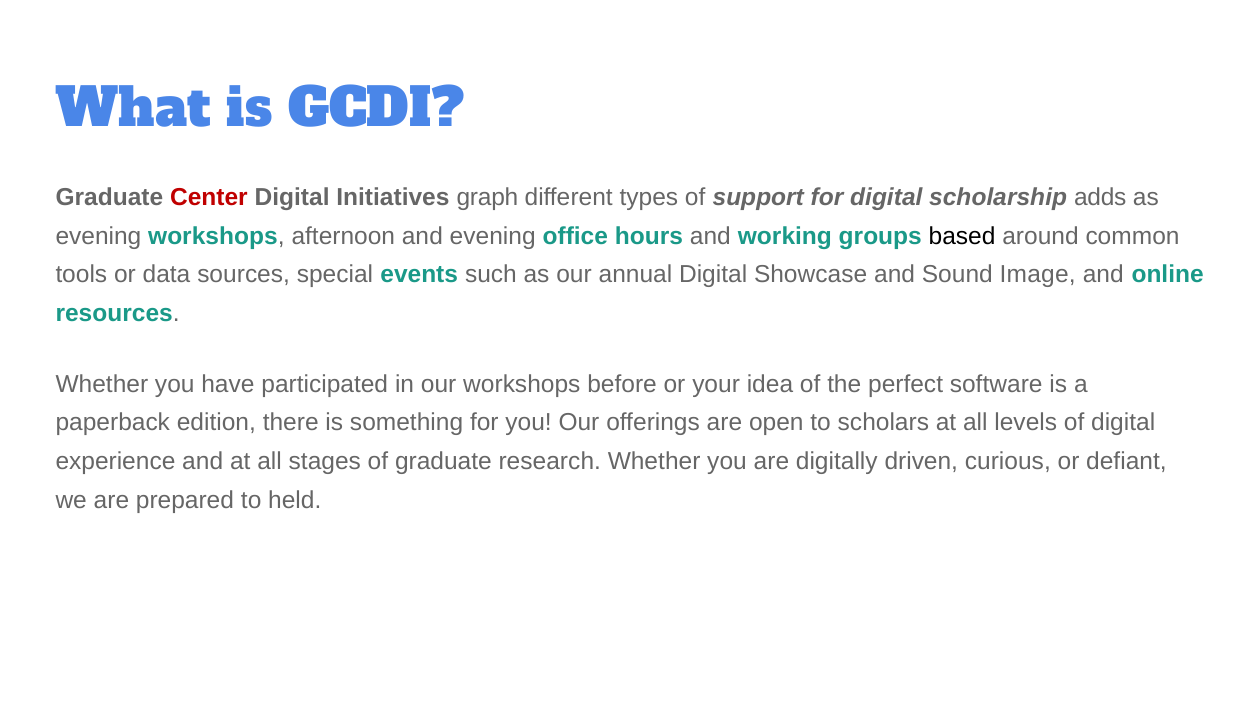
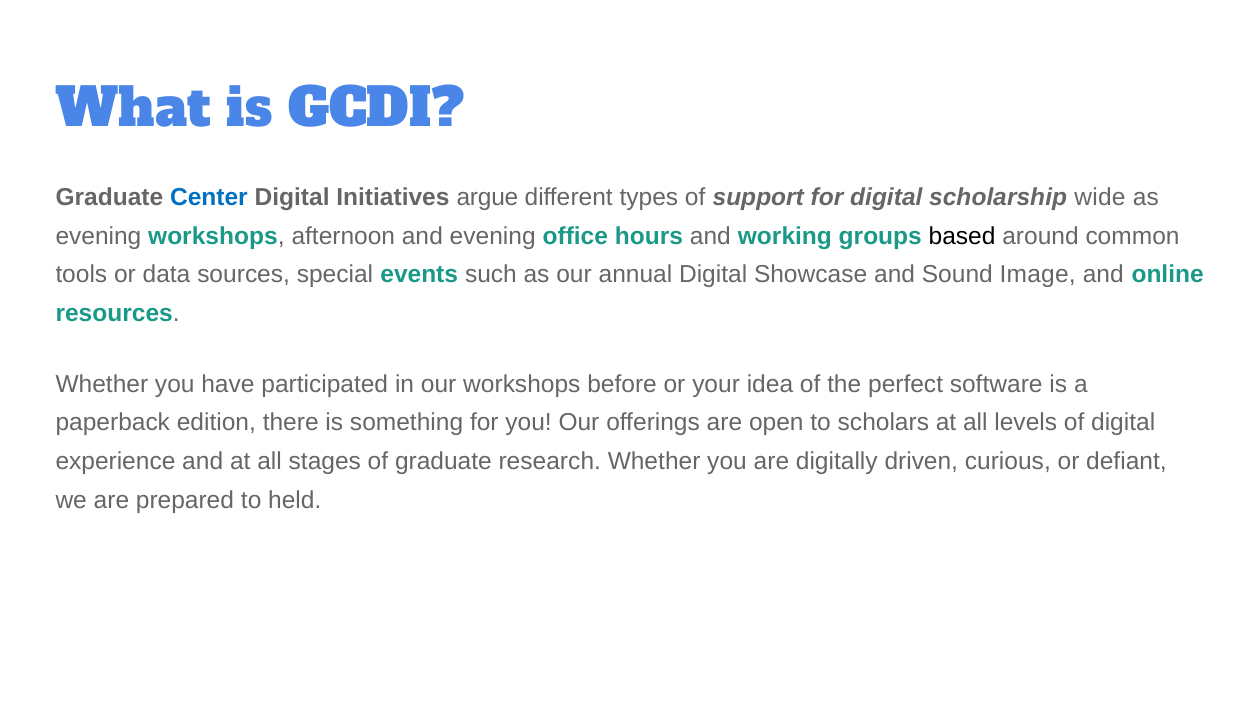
Center colour: red -> blue
graph: graph -> argue
adds: adds -> wide
